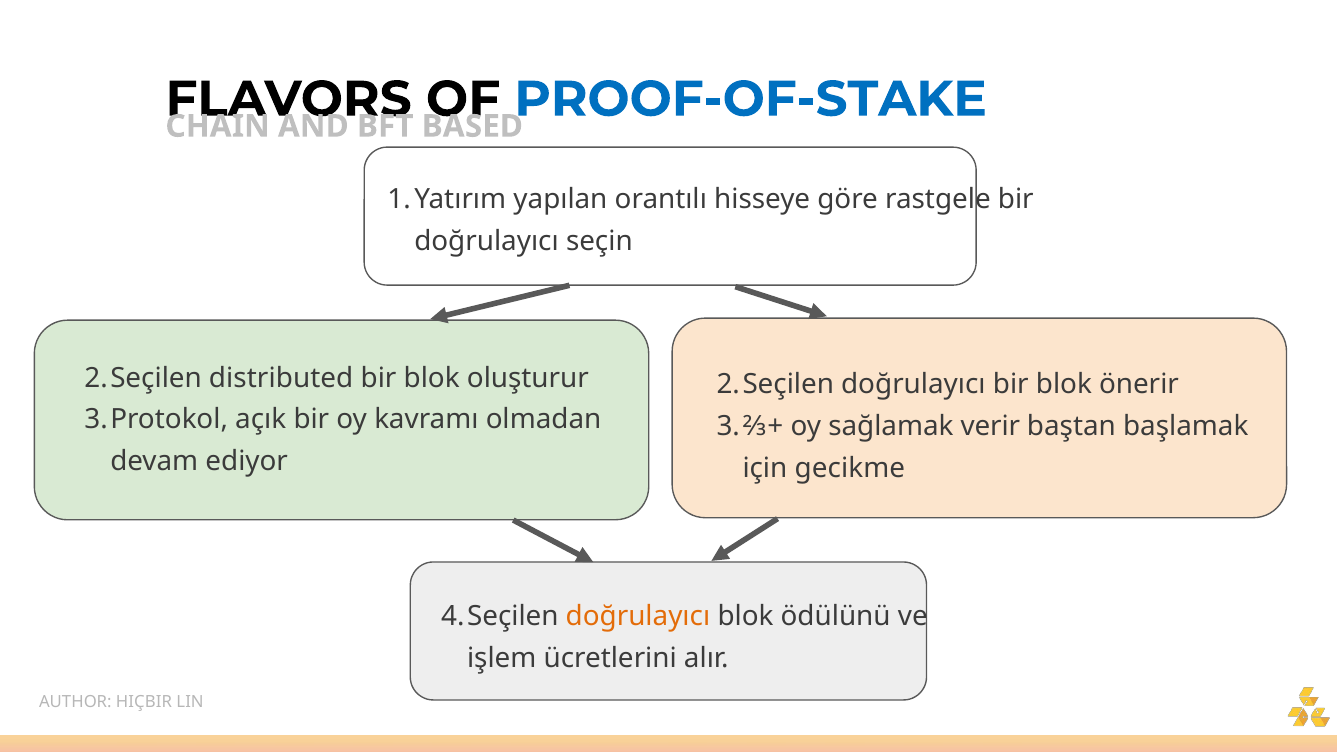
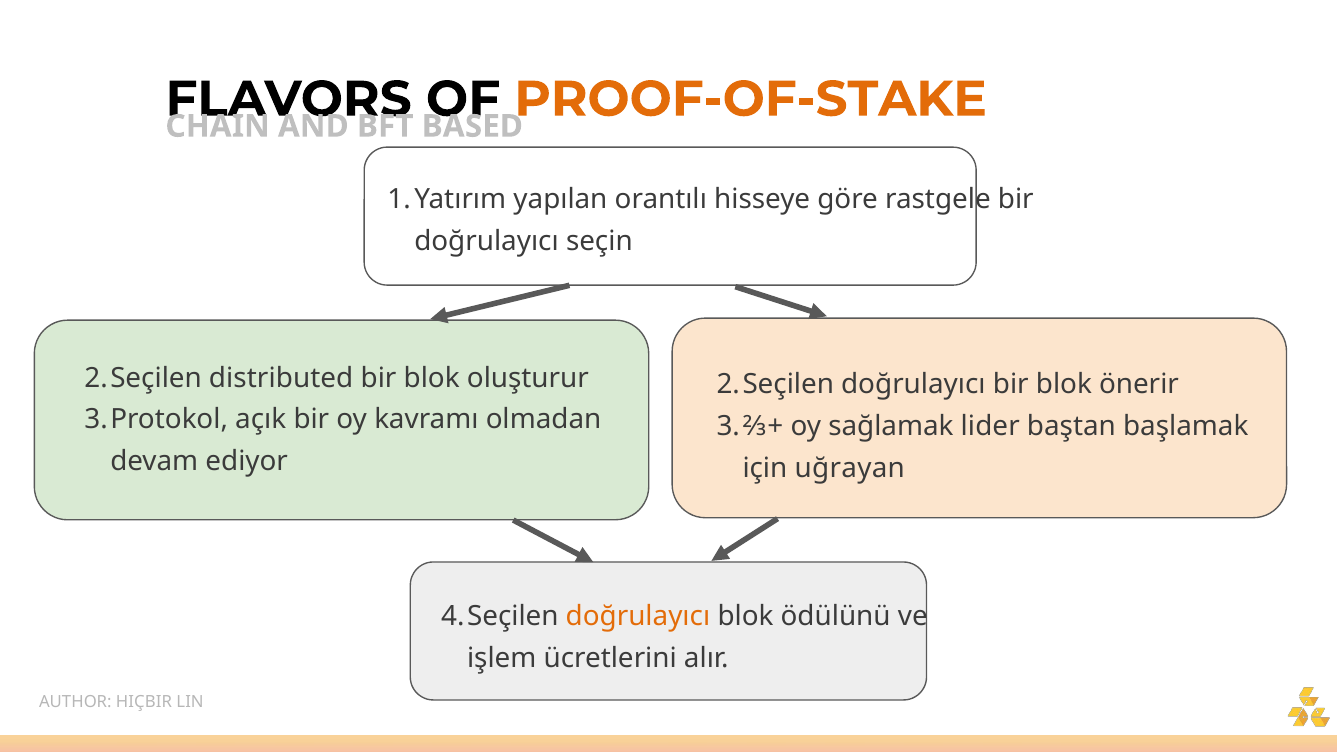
PROOF-OF-STAKE colour: blue -> orange
verir: verir -> lider
gecikme: gecikme -> uğrayan
